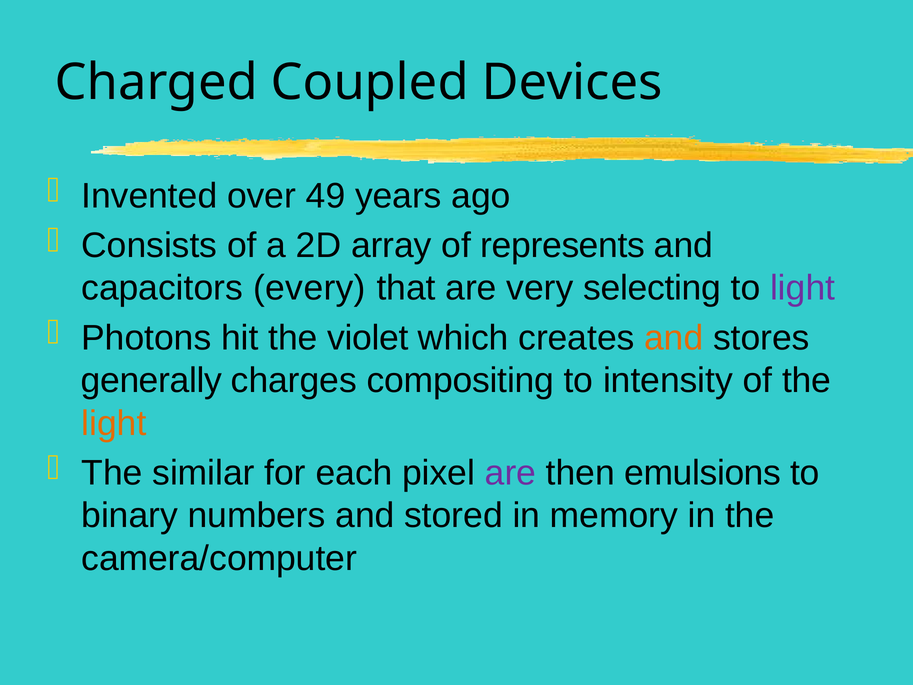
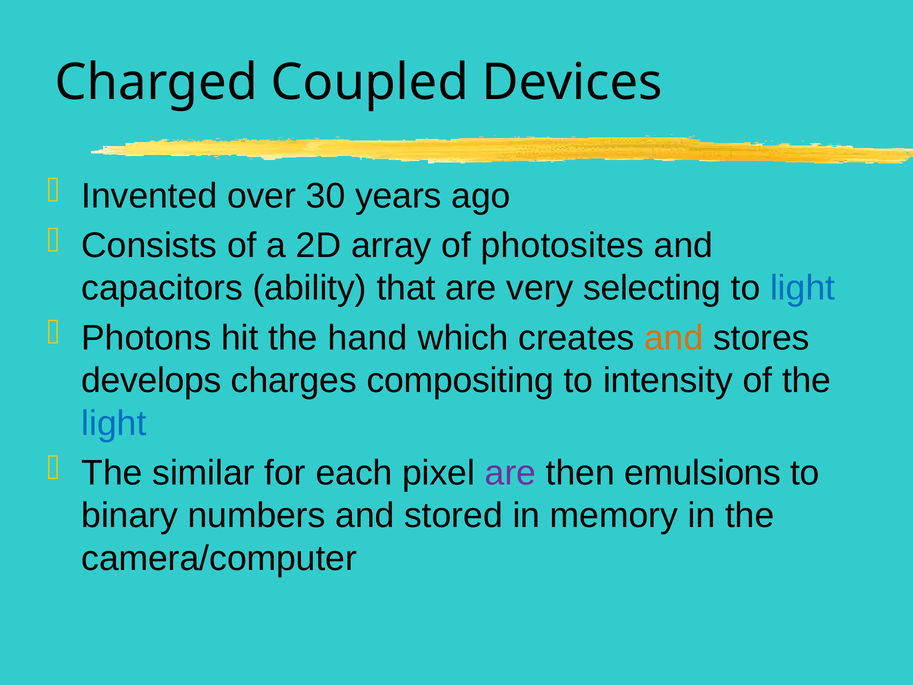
49: 49 -> 30
represents: represents -> photosites
every: every -> ability
light at (803, 288) colour: purple -> blue
violet: violet -> hand
generally: generally -> develops
light at (114, 423) colour: orange -> blue
